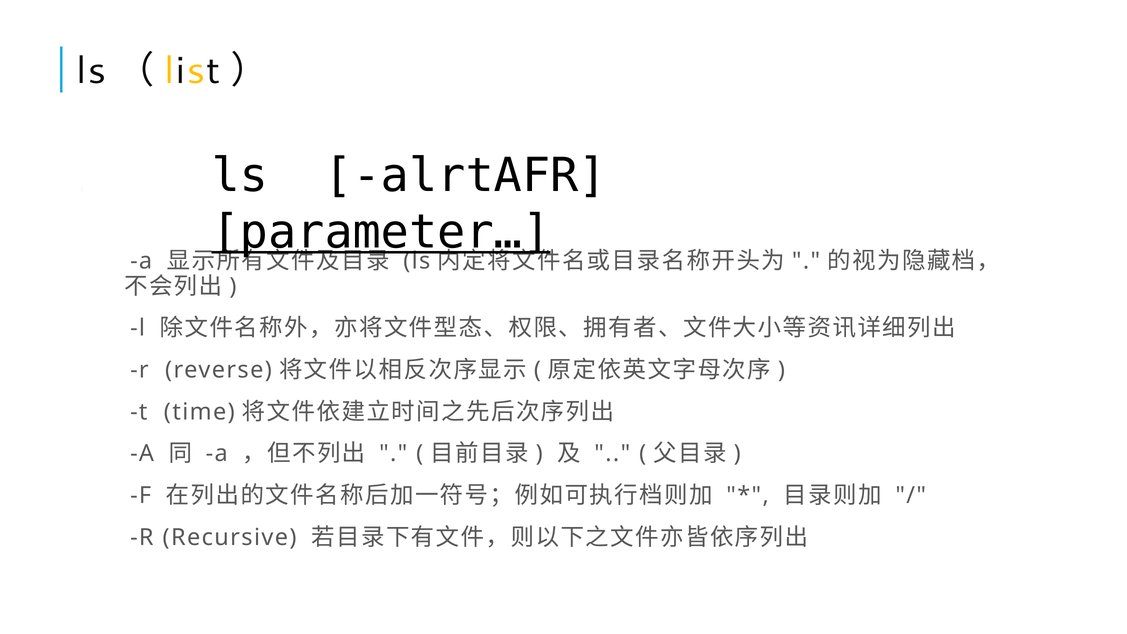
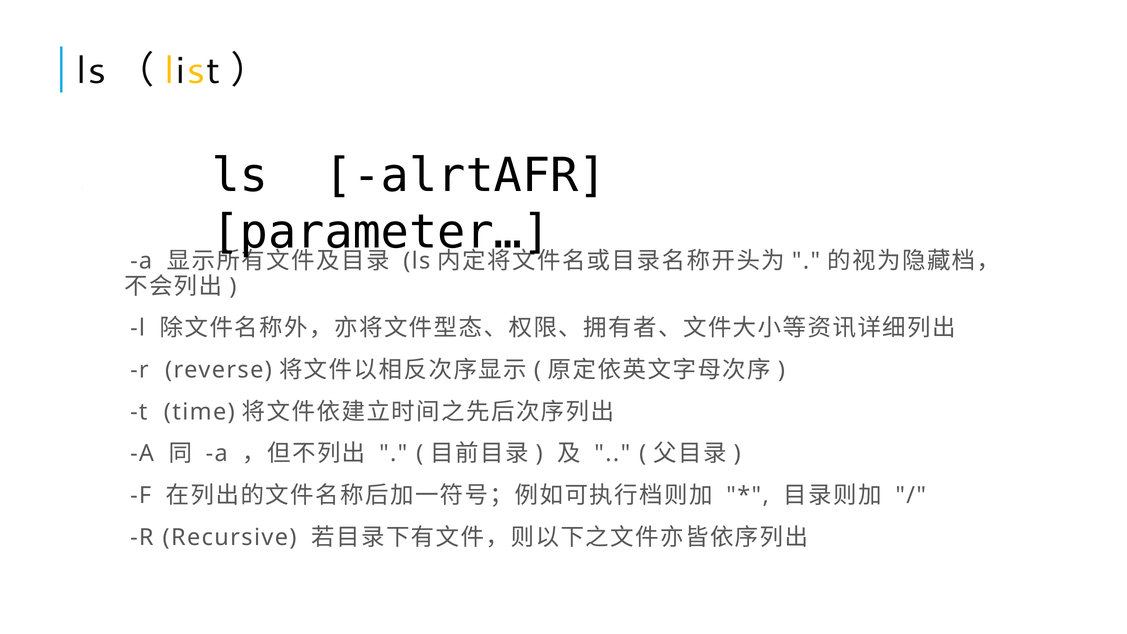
parameter… underline: present -> none
